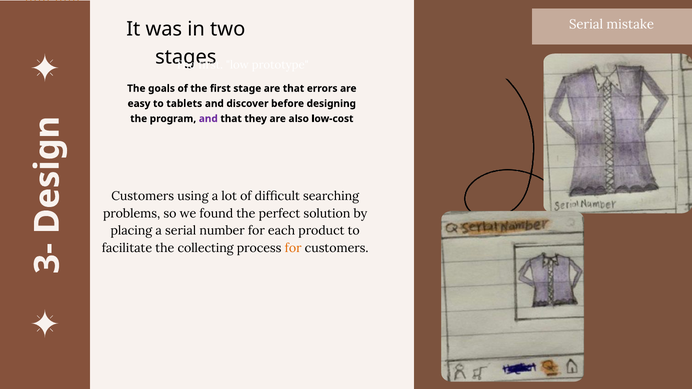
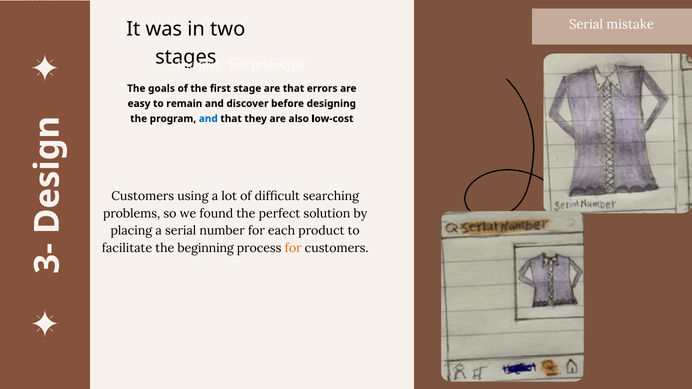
tablets: tablets -> remain
and at (208, 119) colour: purple -> blue
collecting: collecting -> beginning
